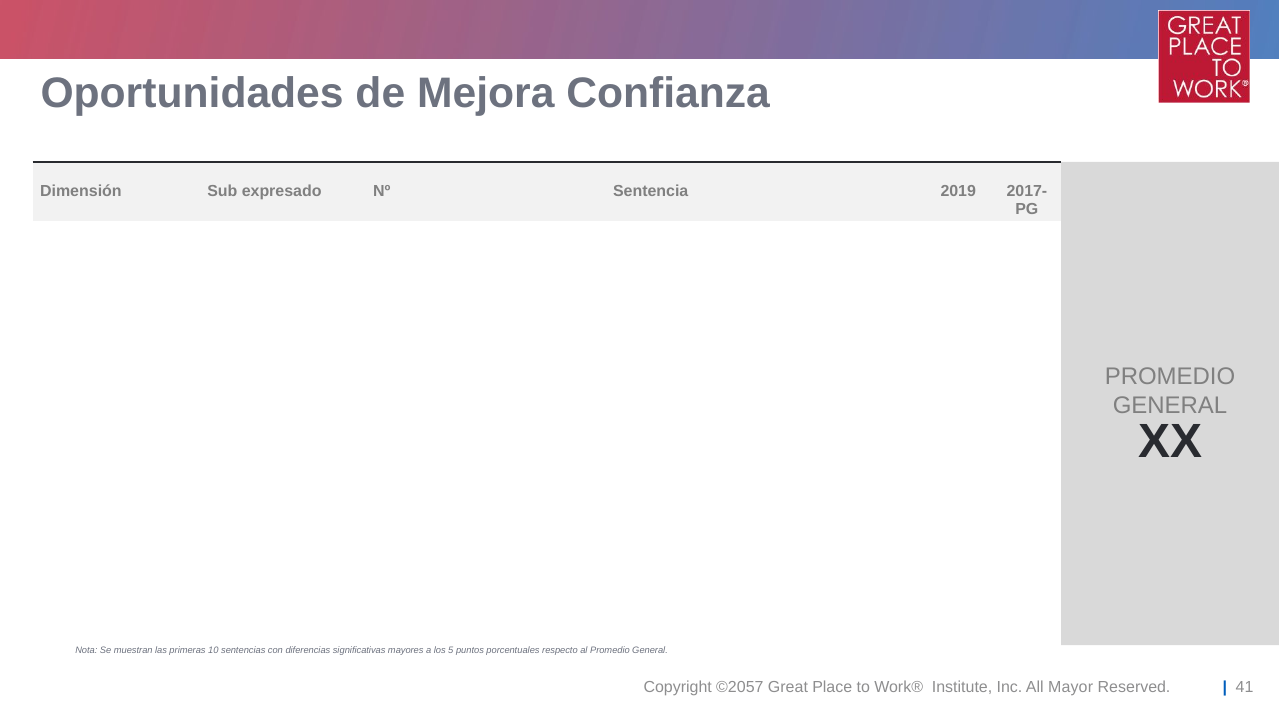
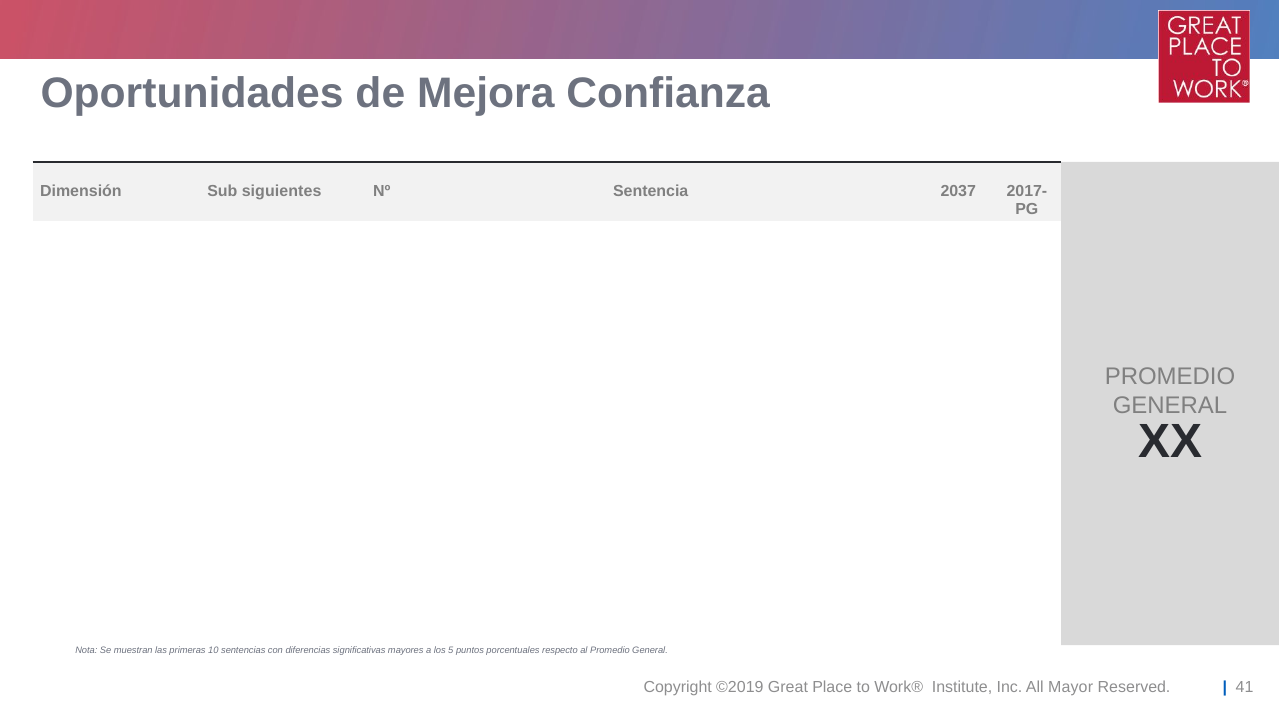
expresado: expresado -> siguientes
2019: 2019 -> 2037
©2057: ©2057 -> ©2019
